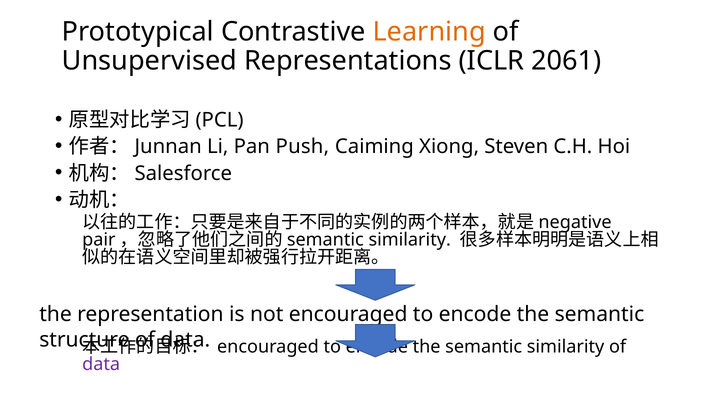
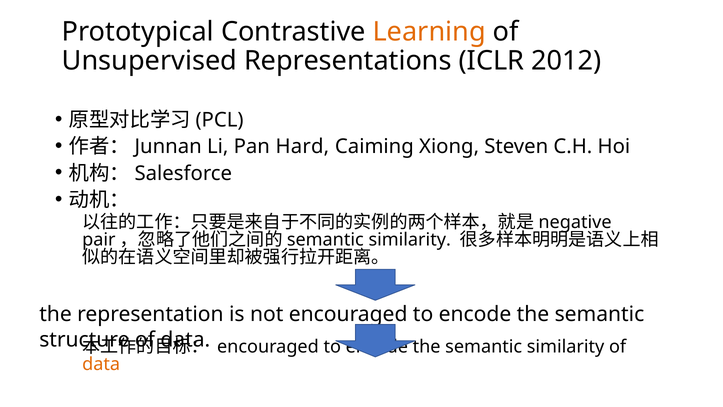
2061: 2061 -> 2012
Push: Push -> Hard
data at (101, 364) colour: purple -> orange
